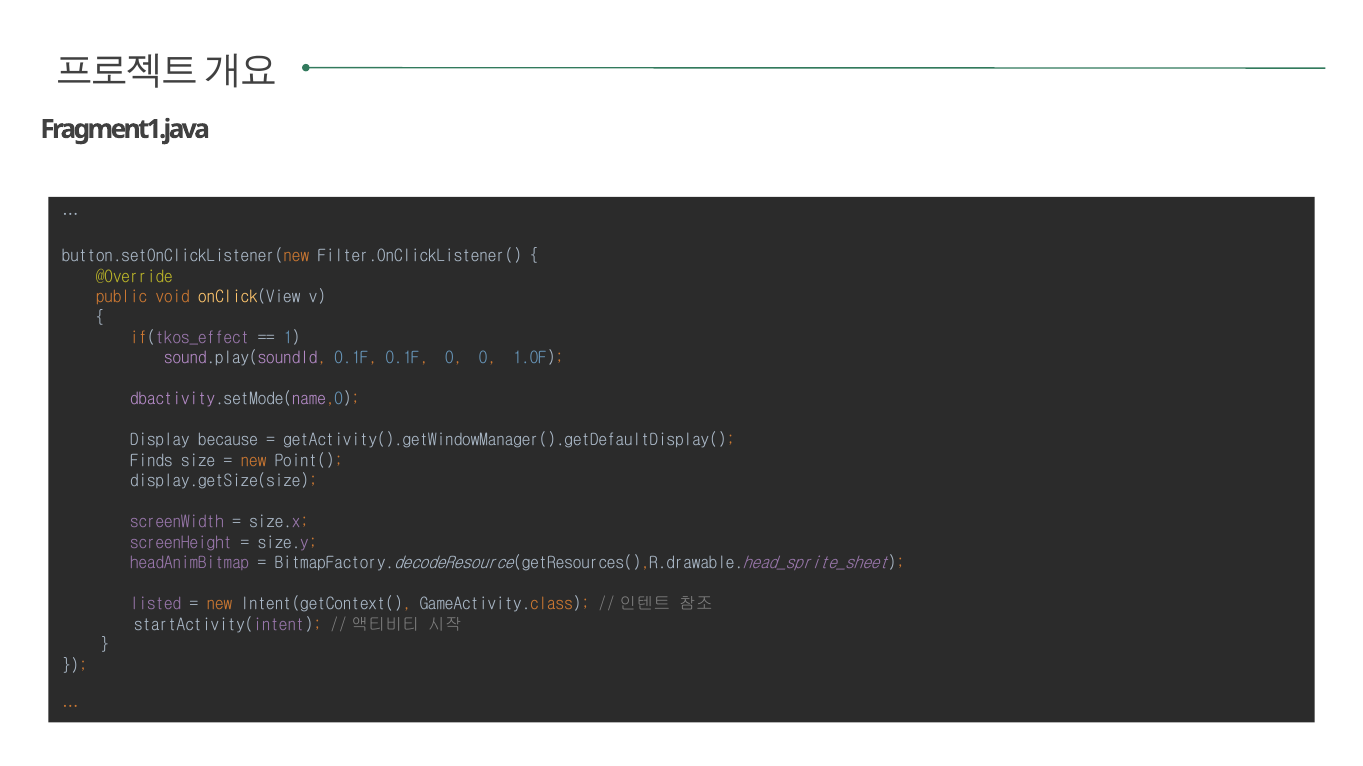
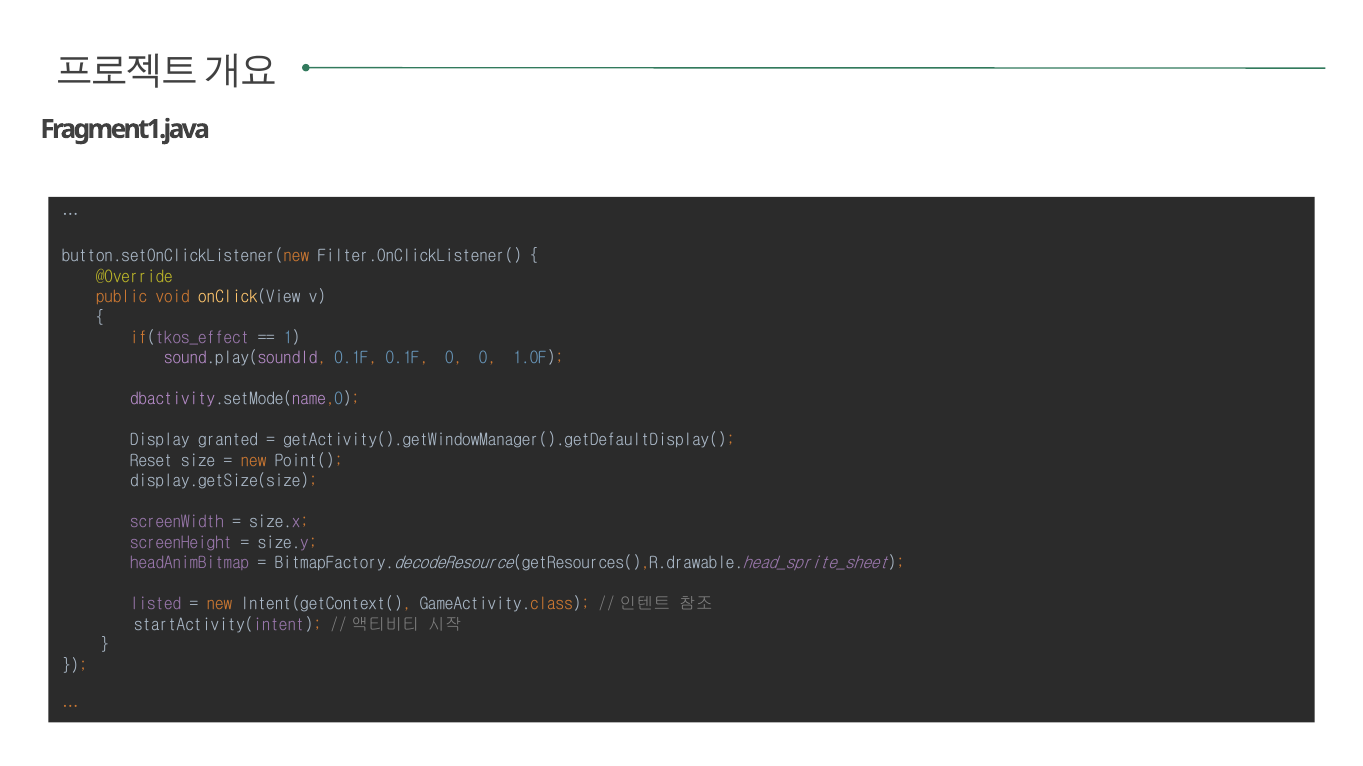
because: because -> granted
Finds: Finds -> Reset
